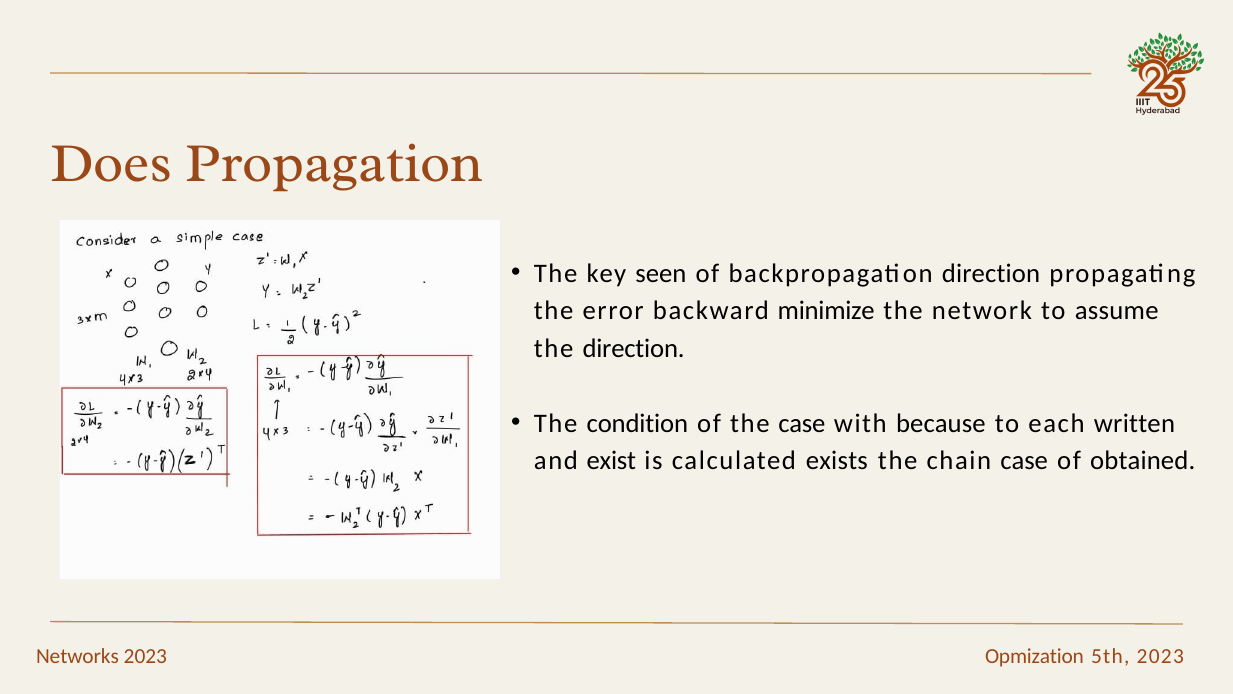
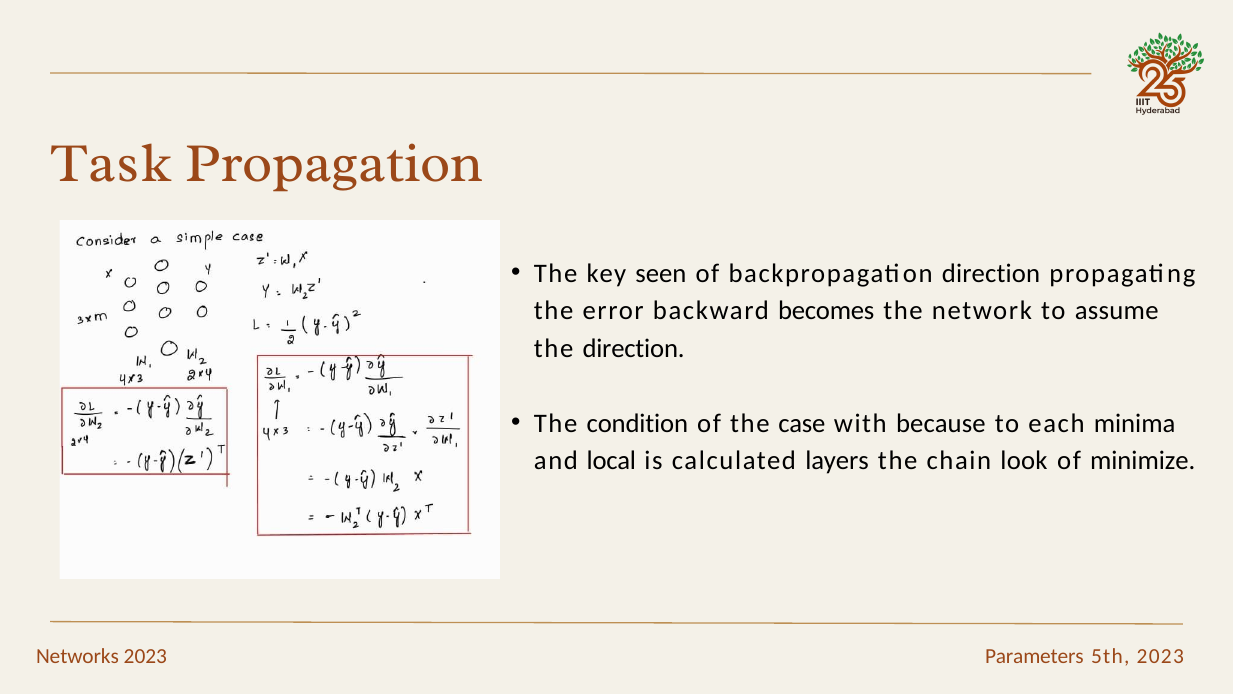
Does: Does -> Task
minimize: minimize -> becomes
written: written -> minima
exist: exist -> local
exists: exists -> layers
chain case: case -> look
obtained: obtained -> minimize
Opmization: Opmization -> Parameters
